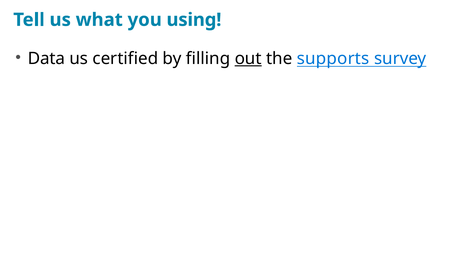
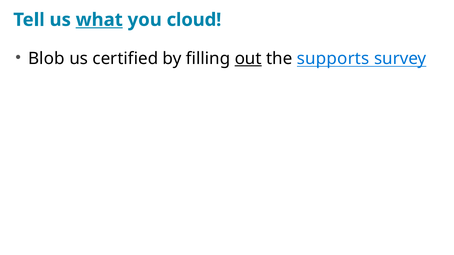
what underline: none -> present
using: using -> cloud
Data: Data -> Blob
